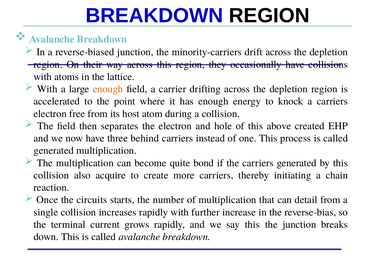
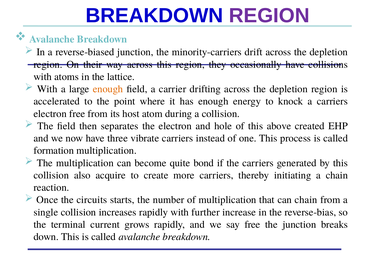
REGION at (269, 16) colour: black -> purple
behind: behind -> vibrate
generated at (54, 150): generated -> formation
can detail: detail -> chain
say this: this -> free
